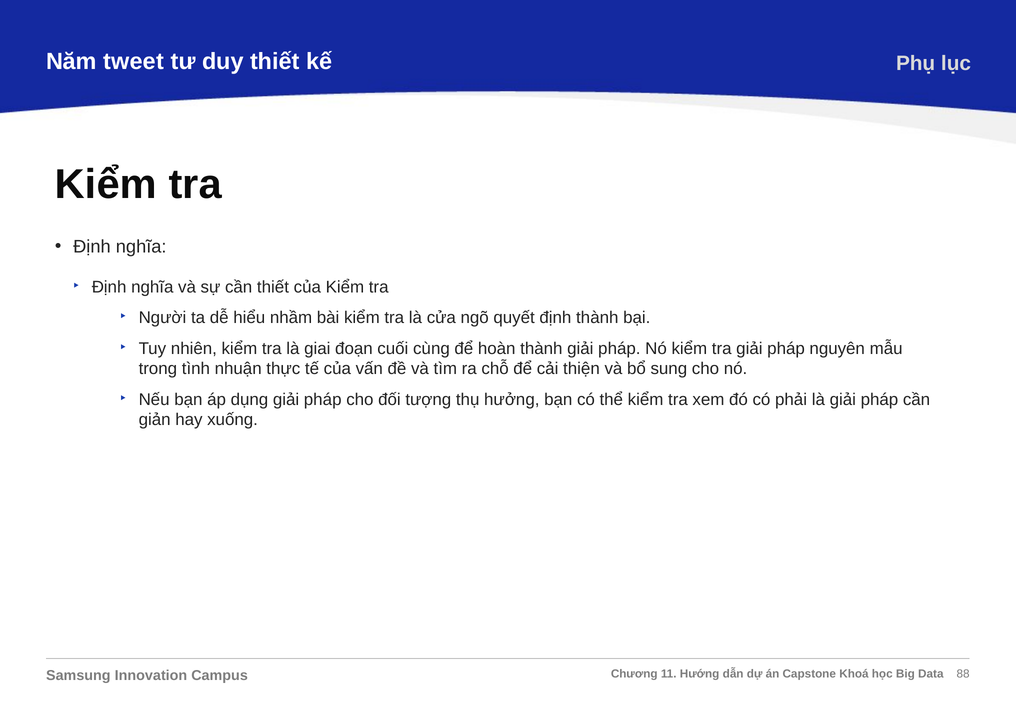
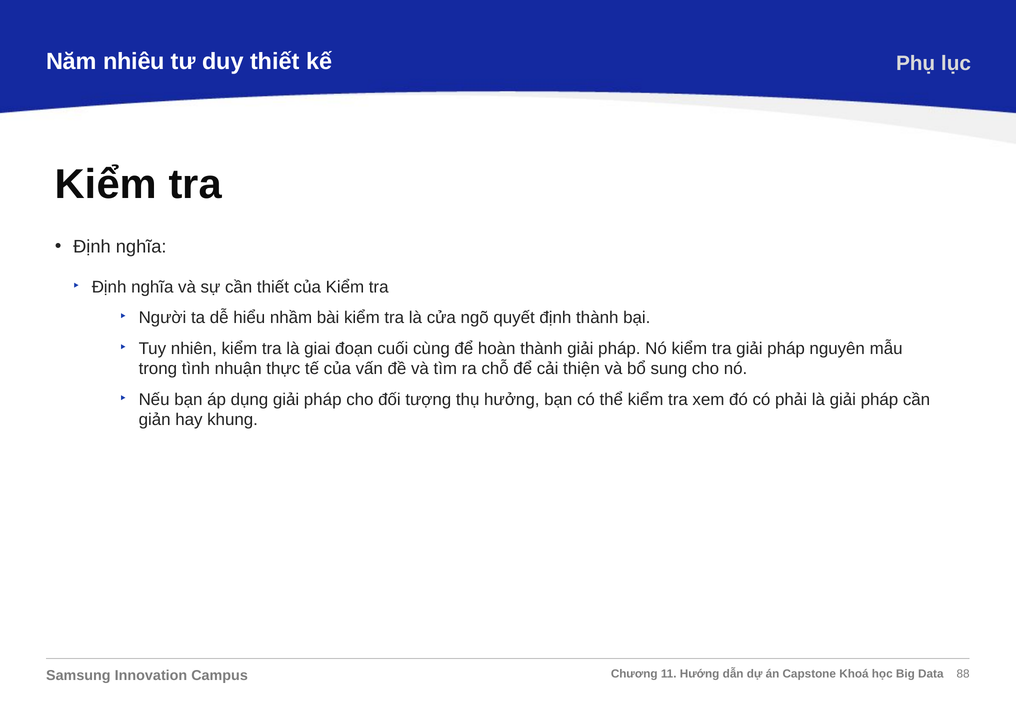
tweet: tweet -> nhiêu
xuống: xuống -> khung
